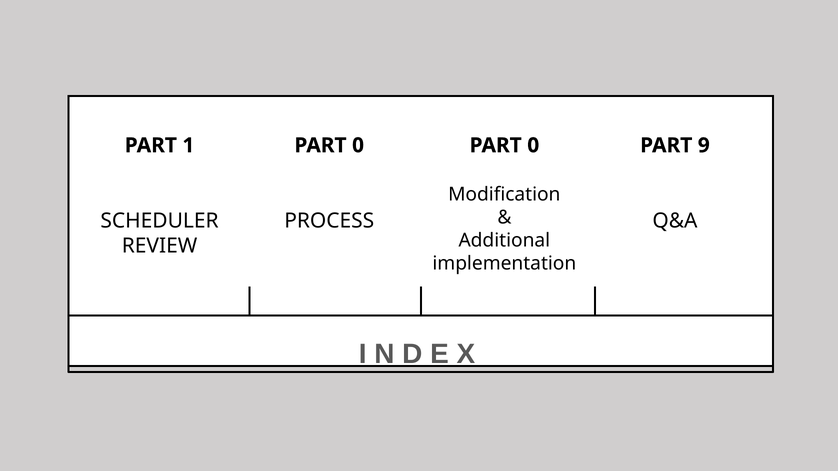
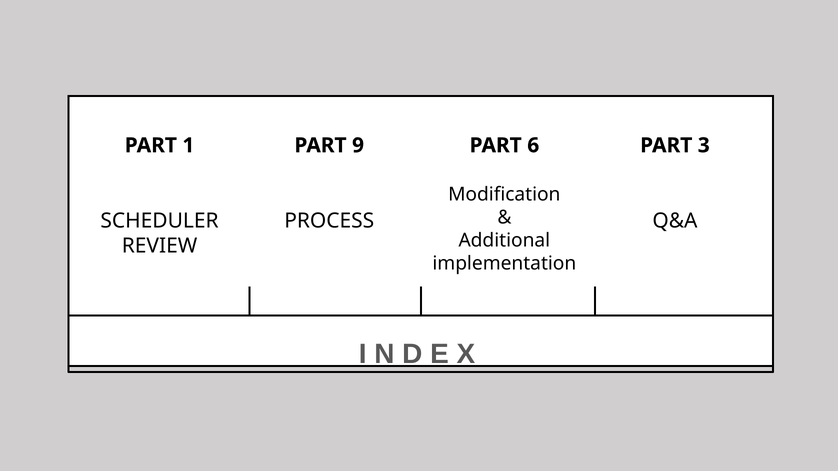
0 at (358, 145): 0 -> 9
0 at (533, 145): 0 -> 6
9: 9 -> 3
